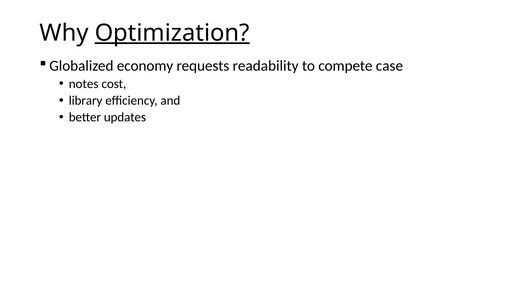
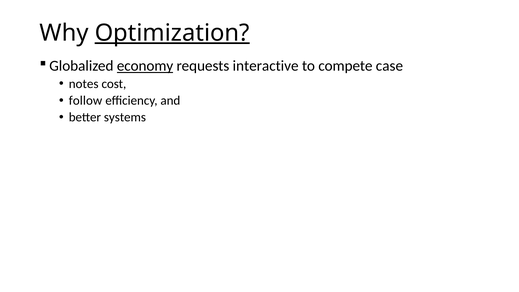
economy underline: none -> present
readability: readability -> interactive
library: library -> follow
updates: updates -> systems
